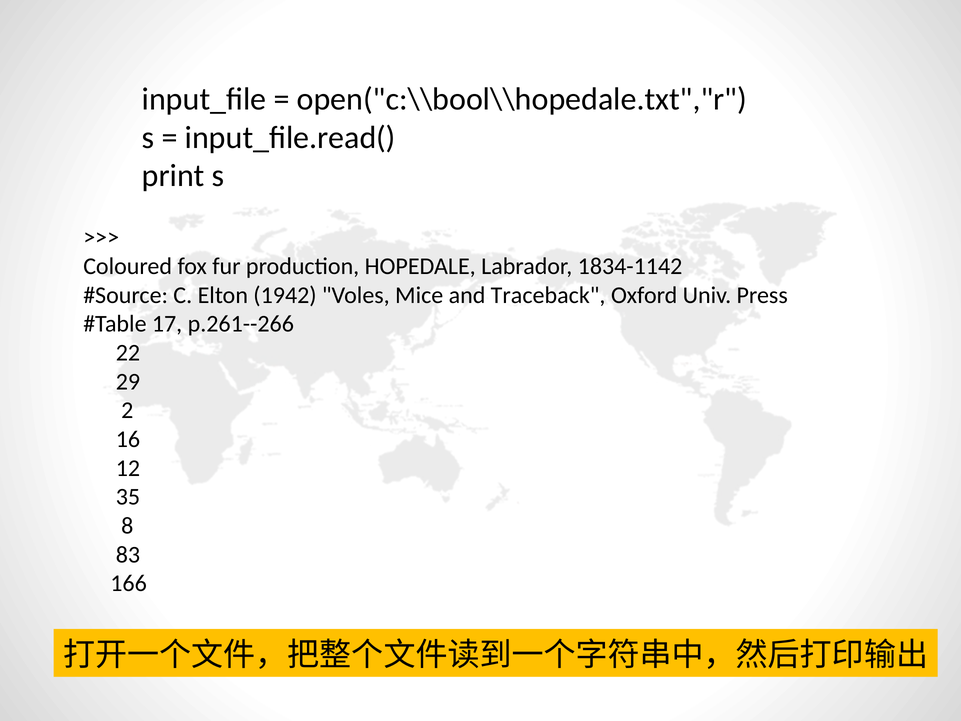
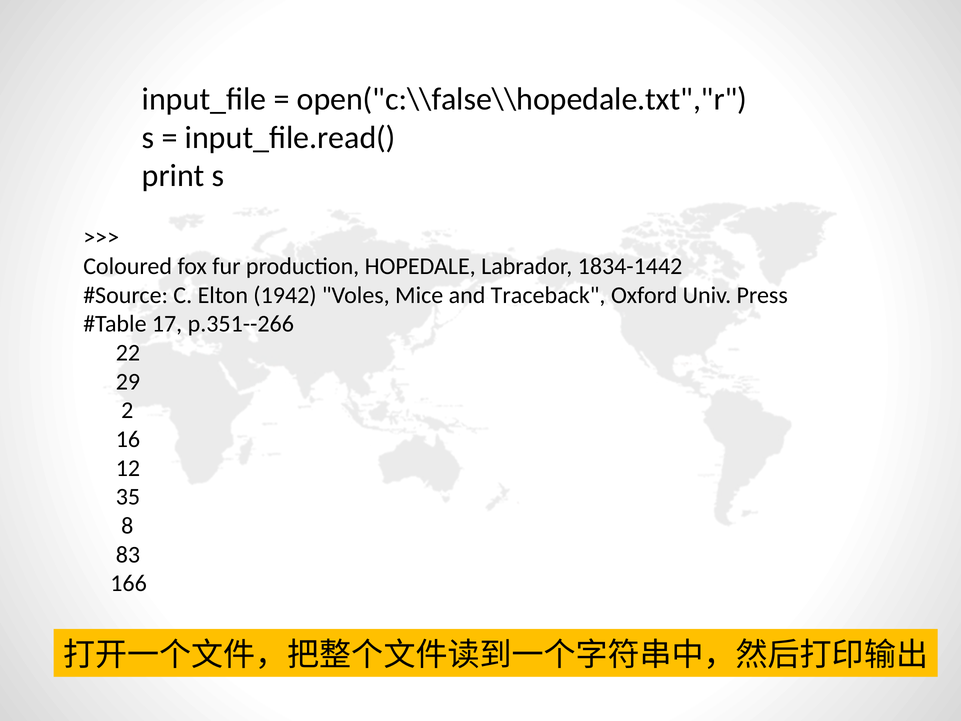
open("c:\\bool\\hopedale.txt","r: open("c:\\bool\\hopedale.txt","r -> open("c:\\false\\hopedale.txt","r
1834-1142: 1834-1142 -> 1834-1442
p.261--266: p.261--266 -> p.351--266
